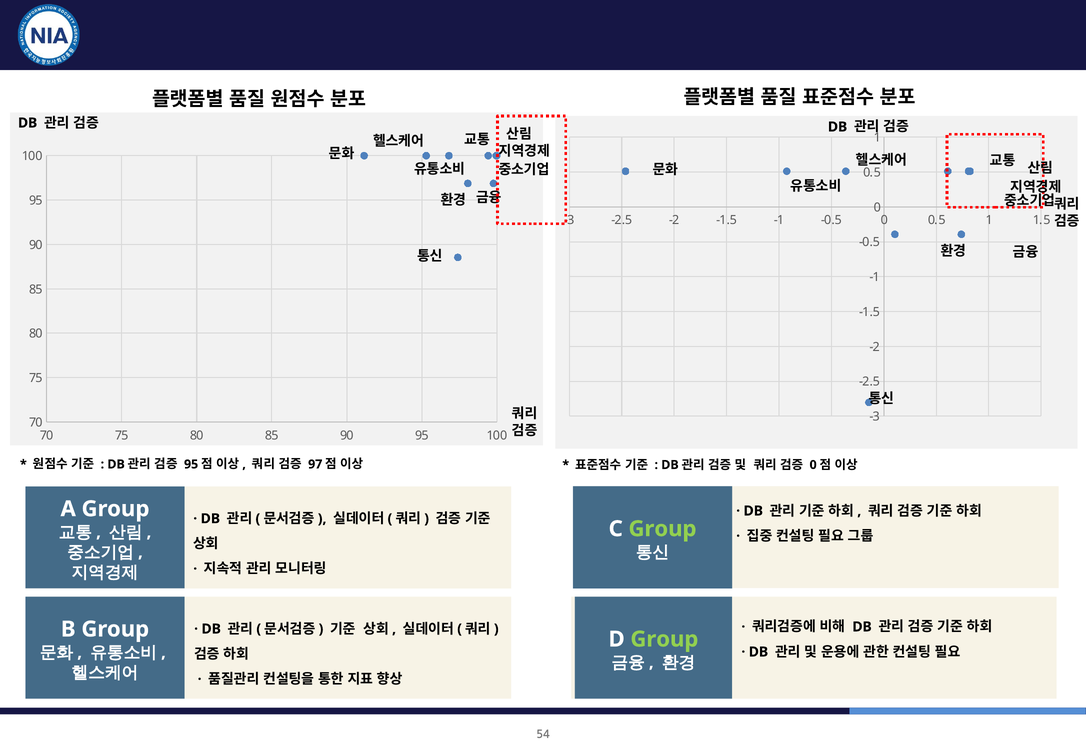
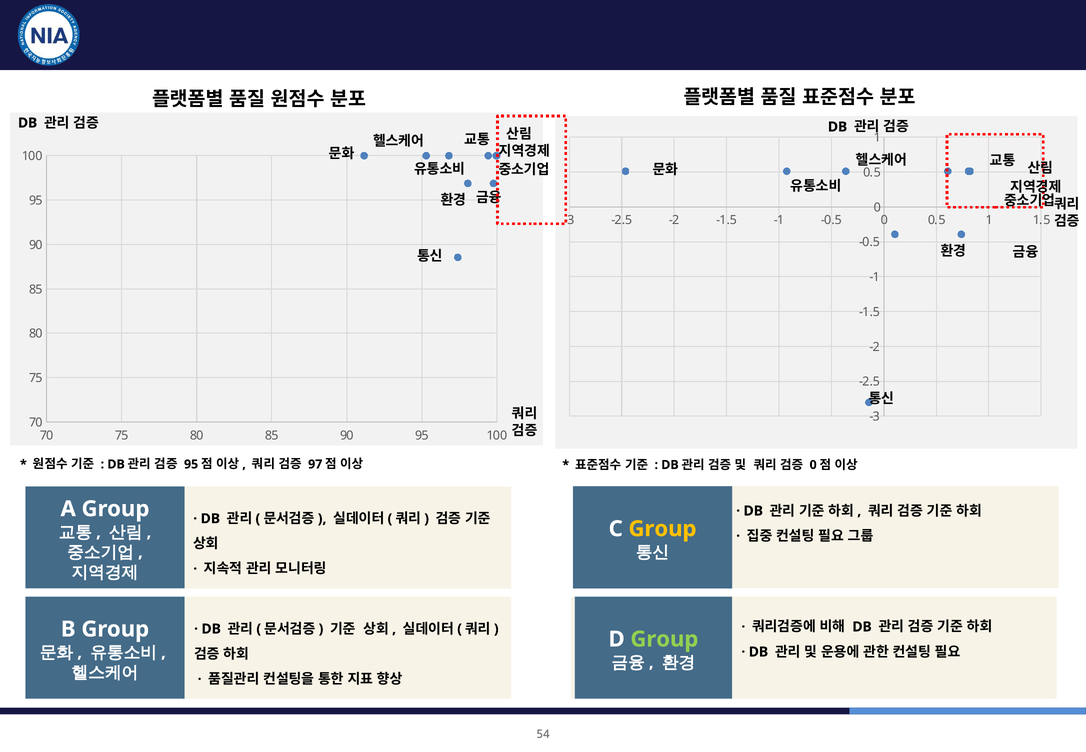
Group at (662, 529) colour: light green -> yellow
